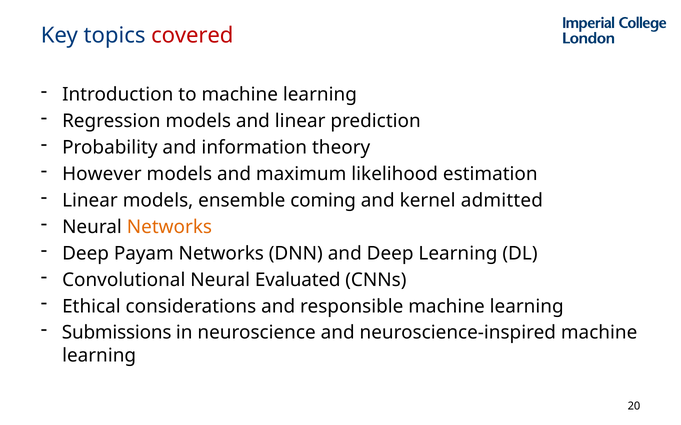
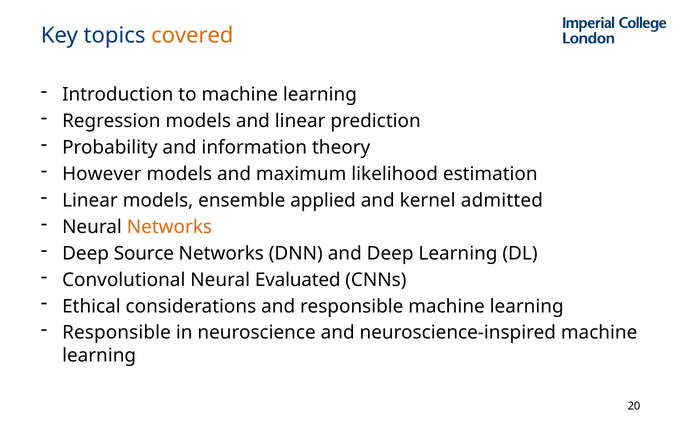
covered colour: red -> orange
coming: coming -> applied
Payam: Payam -> Source
Submissions at (117, 333): Submissions -> Responsible
